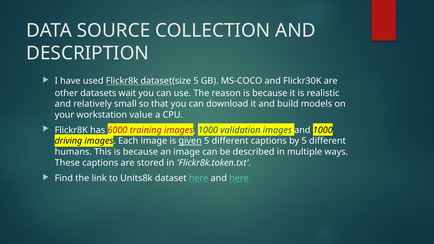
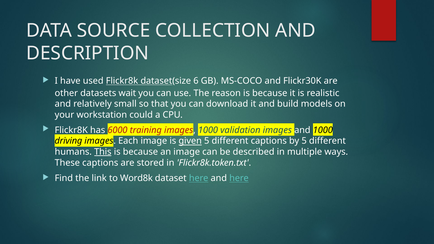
dataset(size 5: 5 -> 6
value: value -> could
This underline: none -> present
Units8k: Units8k -> Word8k
